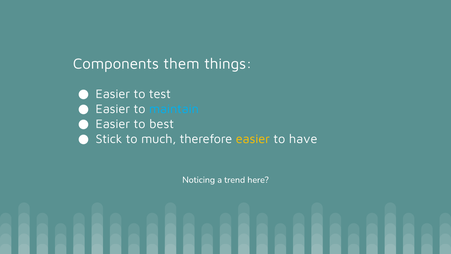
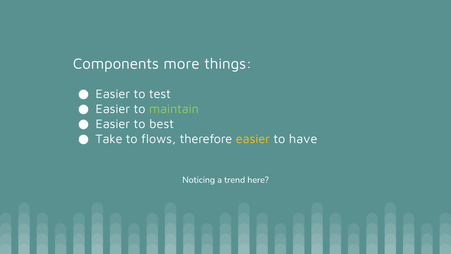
them: them -> more
maintain colour: light blue -> light green
Stick: Stick -> Take
much: much -> flows
